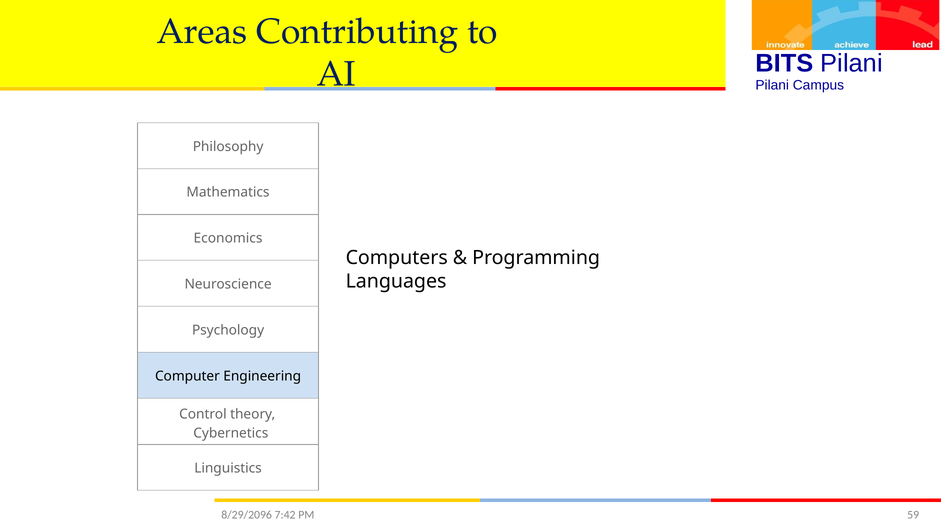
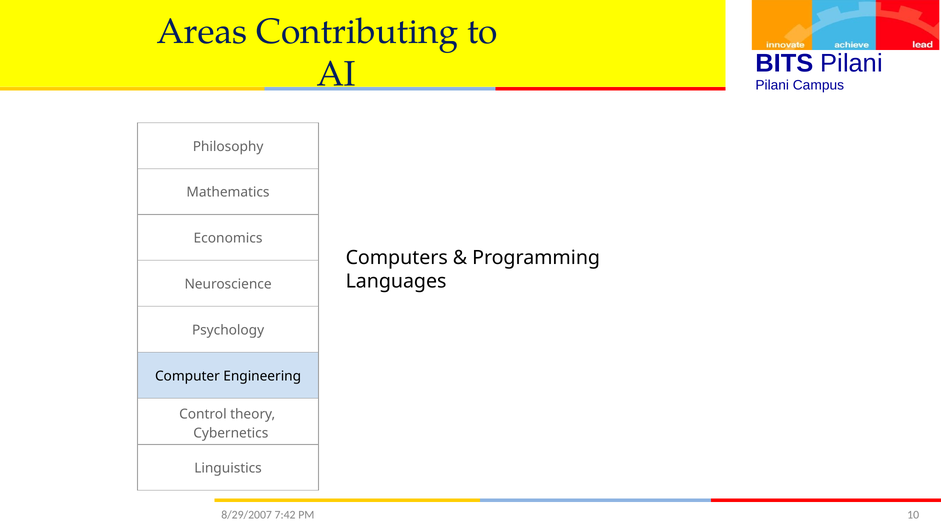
8/29/2096: 8/29/2096 -> 8/29/2007
59: 59 -> 10
